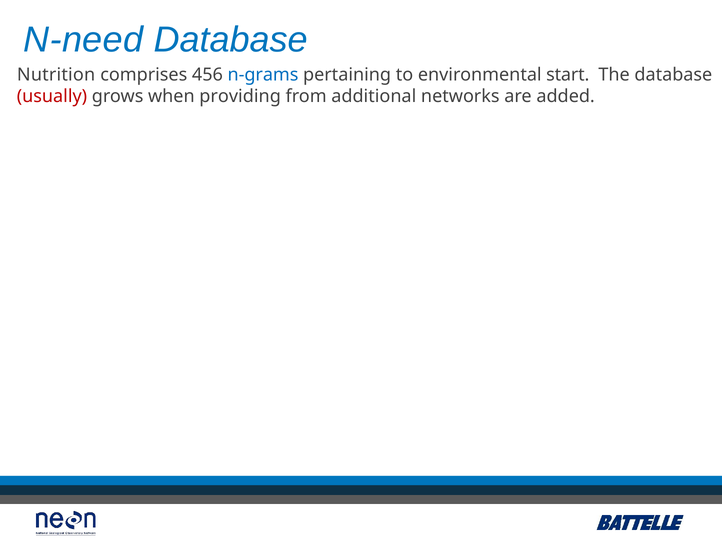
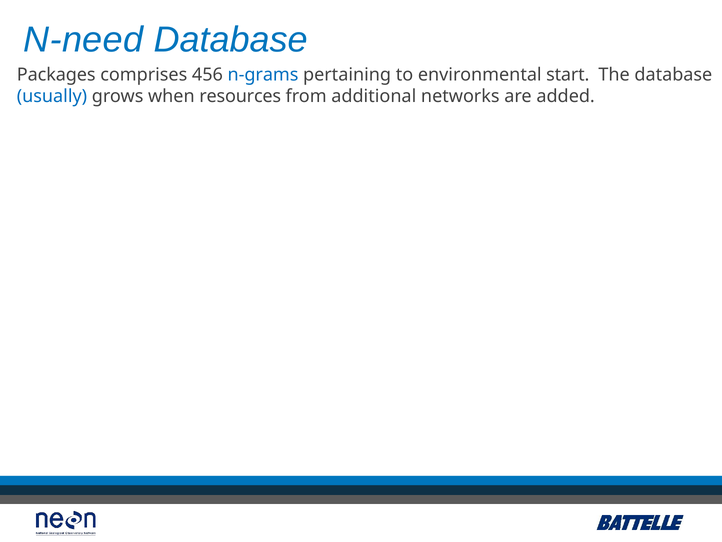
Nutrition: Nutrition -> Packages
usually colour: red -> blue
providing: providing -> resources
